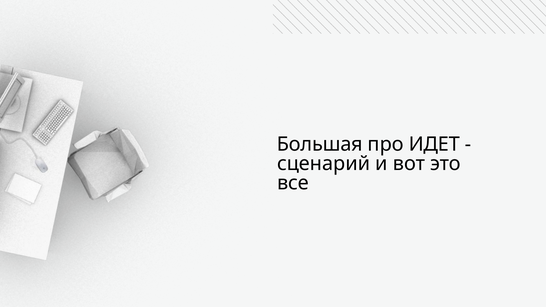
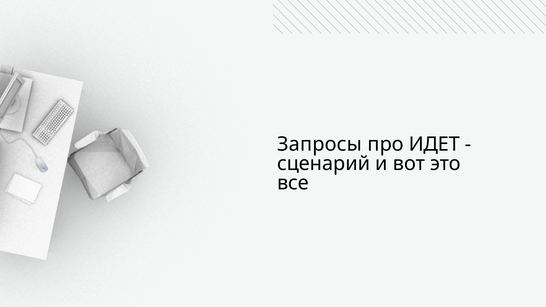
Большая: Большая -> Запросы
